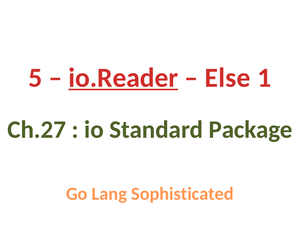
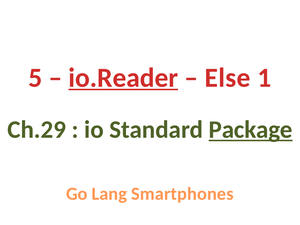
Ch.27: Ch.27 -> Ch.29
Package underline: none -> present
Sophisticated: Sophisticated -> Smartphones
